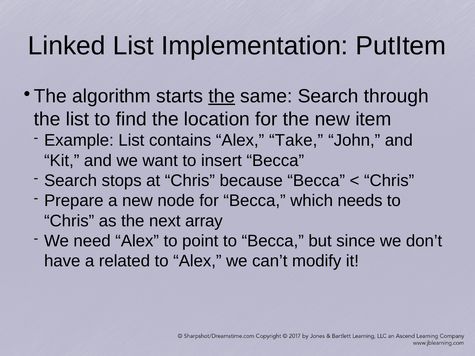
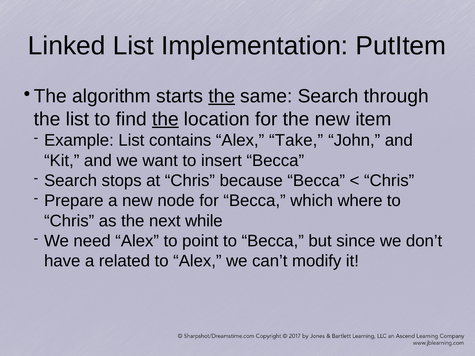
the at (165, 119) underline: none -> present
needs: needs -> where
array: array -> while
